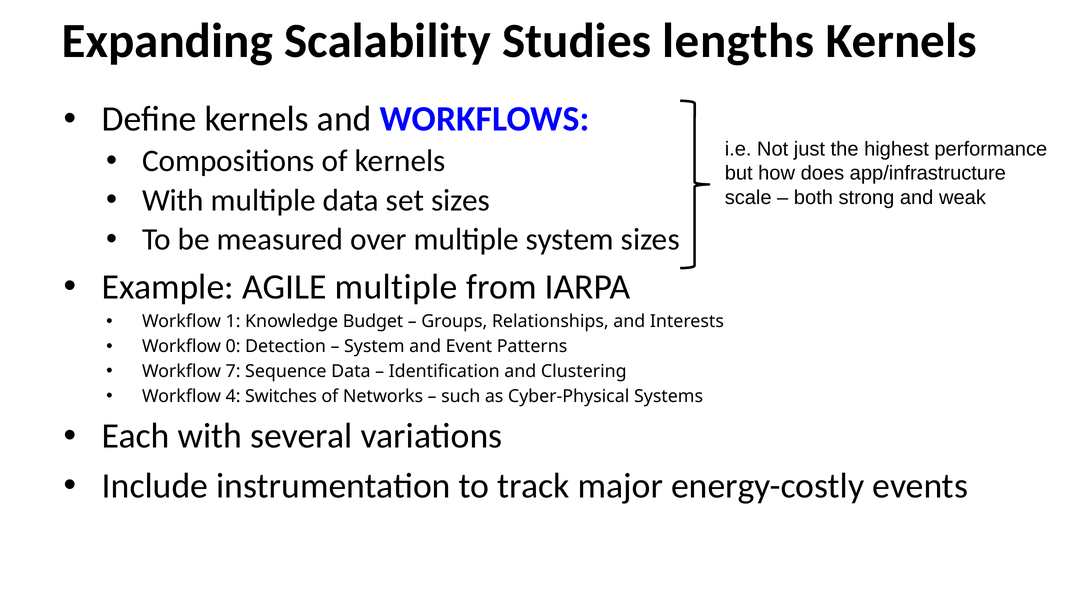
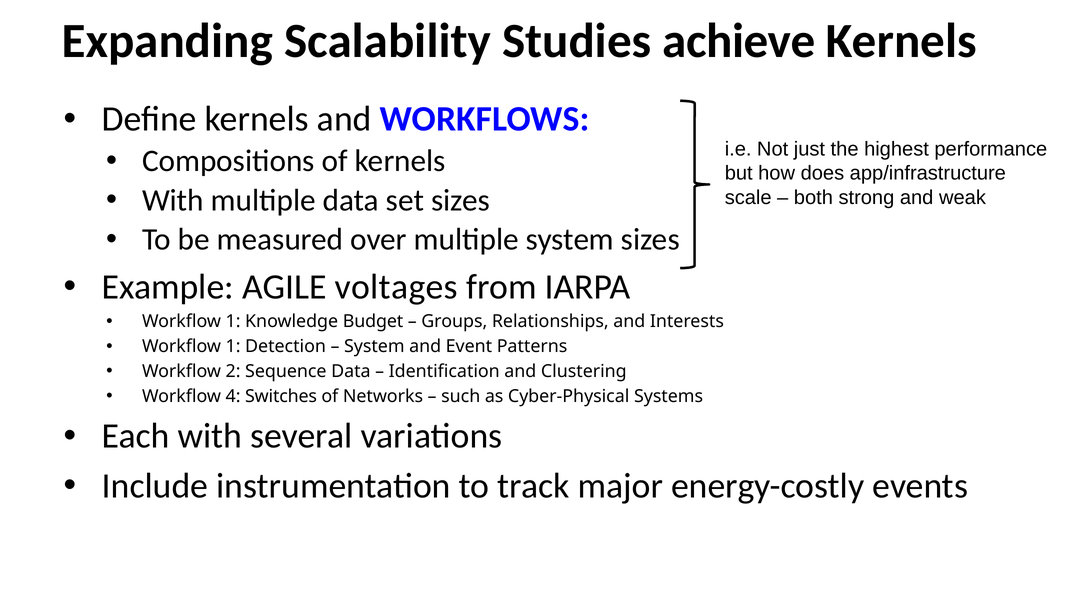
lengths: lengths -> achieve
AGILE multiple: multiple -> voltages
0 at (233, 346): 0 -> 1
7: 7 -> 2
